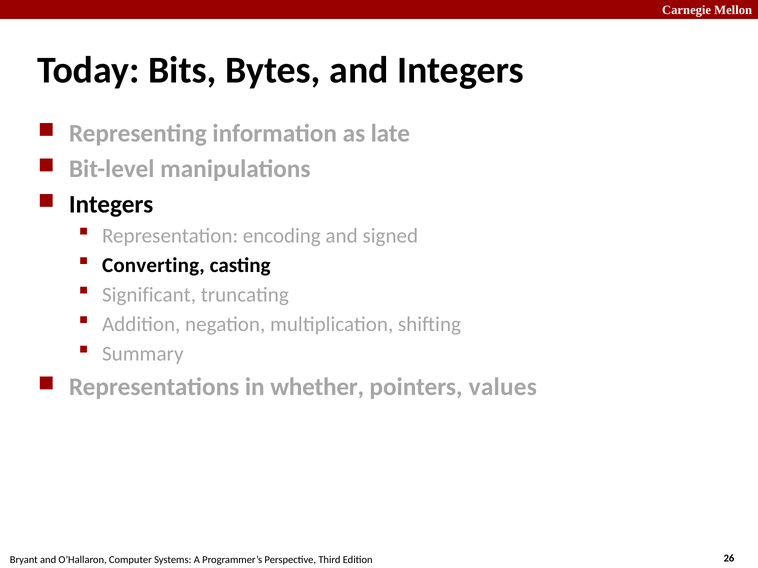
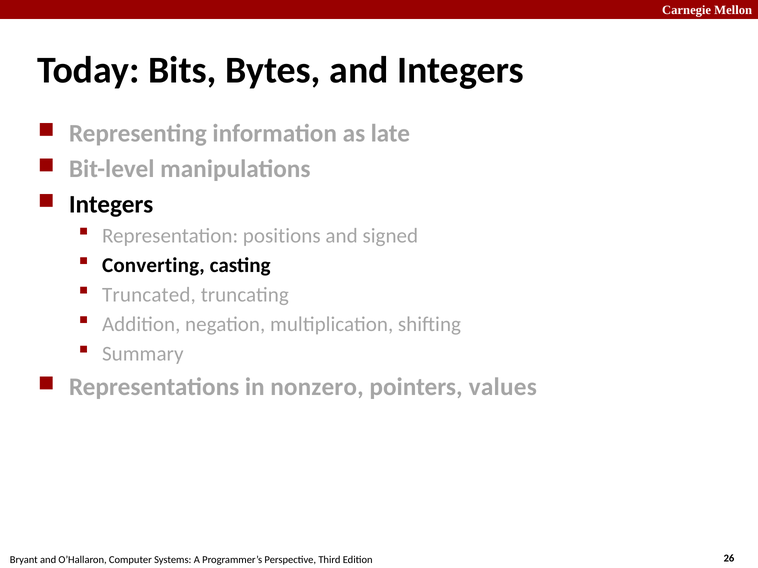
encoding: encoding -> positions
Significant: Significant -> Truncated
whether: whether -> nonzero
